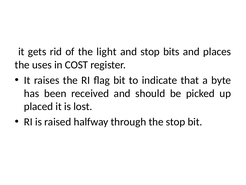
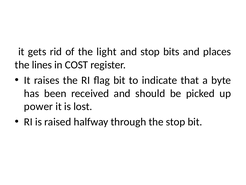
uses: uses -> lines
placed: placed -> power
